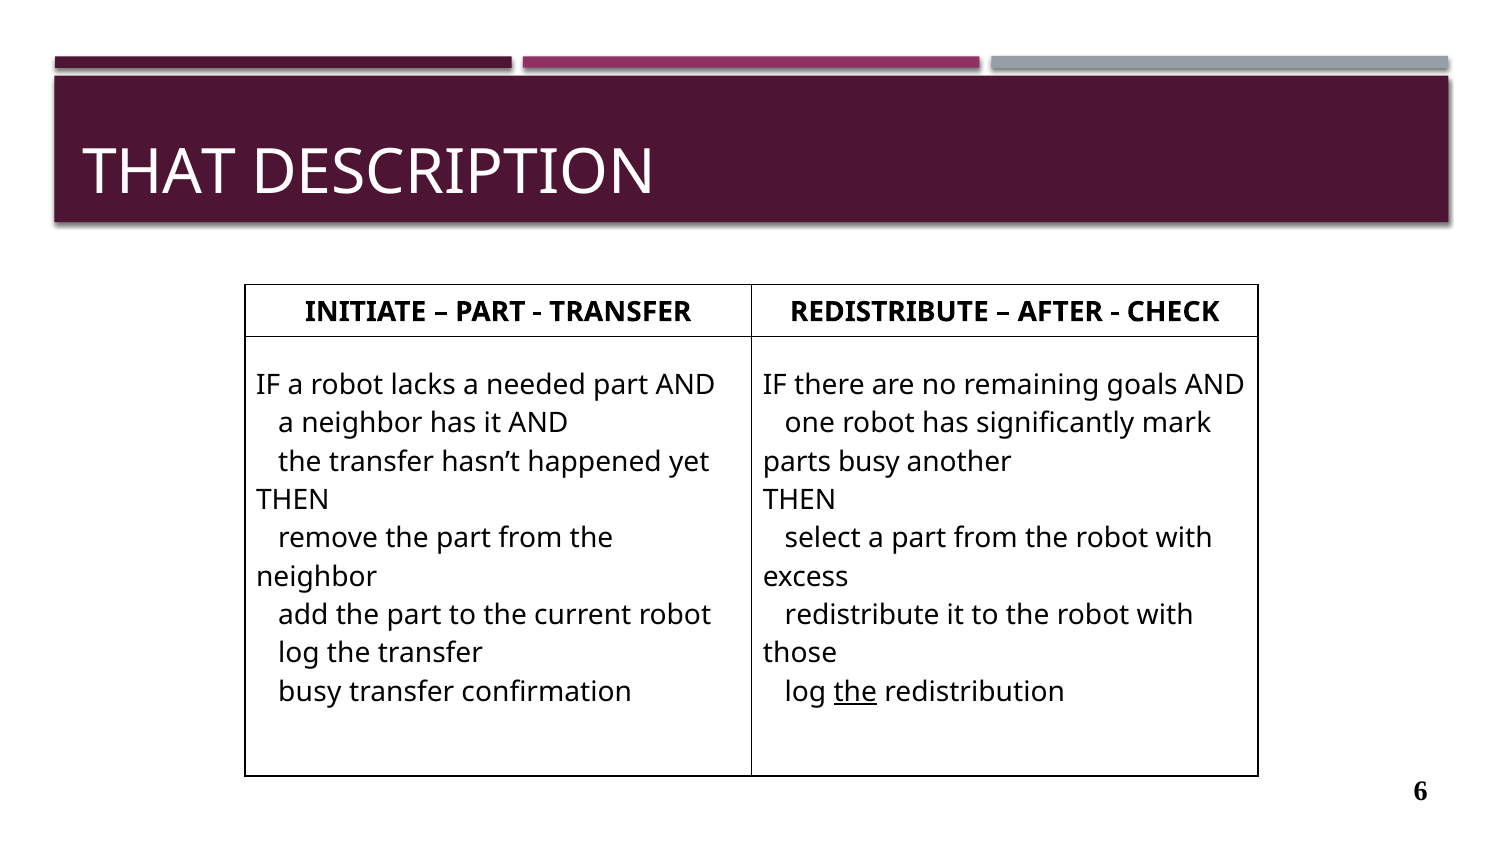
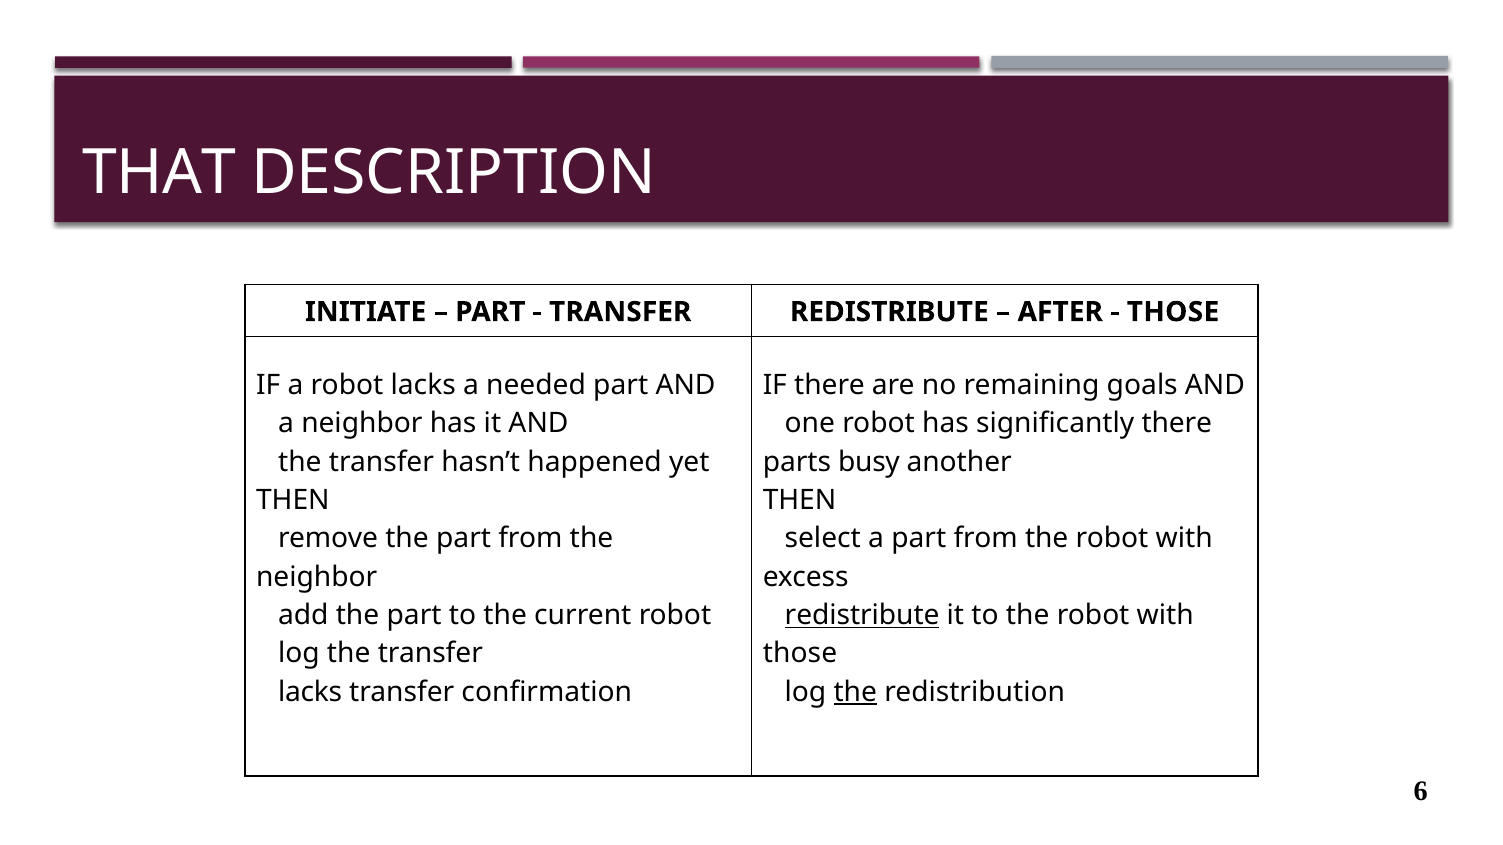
CHECK at (1173, 312): CHECK -> THOSE
significantly mark: mark -> there
redistribute at (862, 616) underline: none -> present
busy at (310, 692): busy -> lacks
